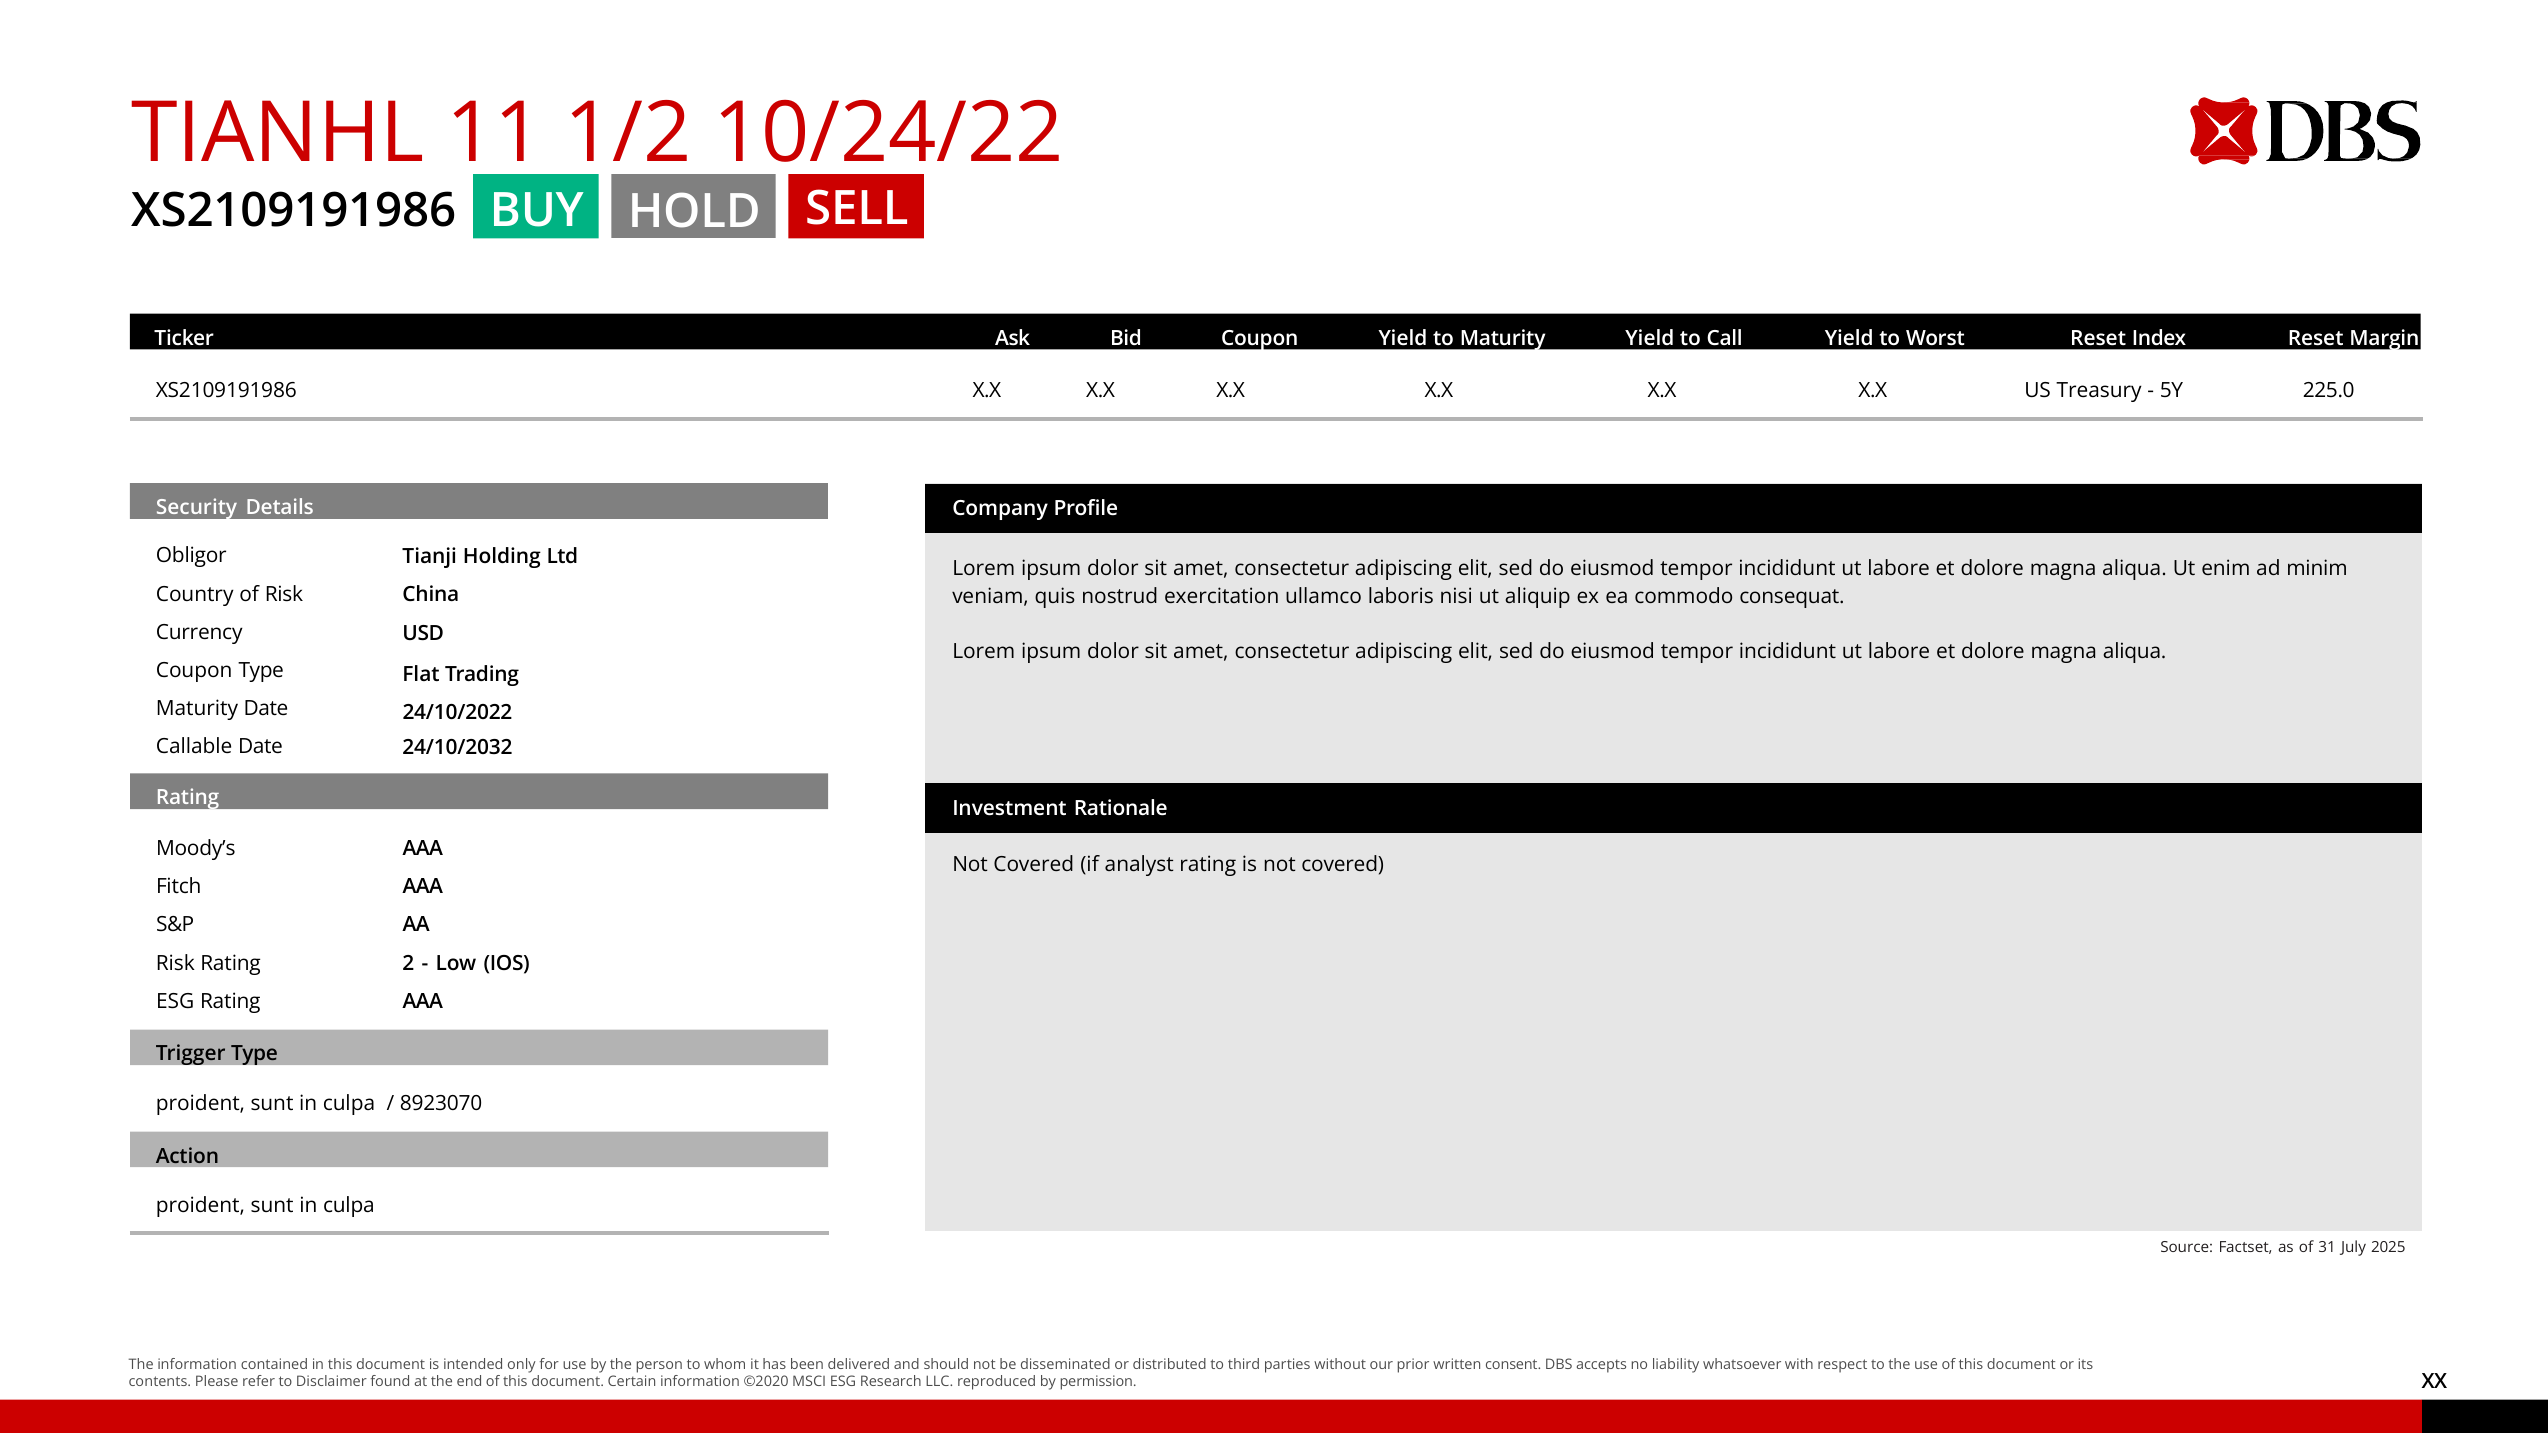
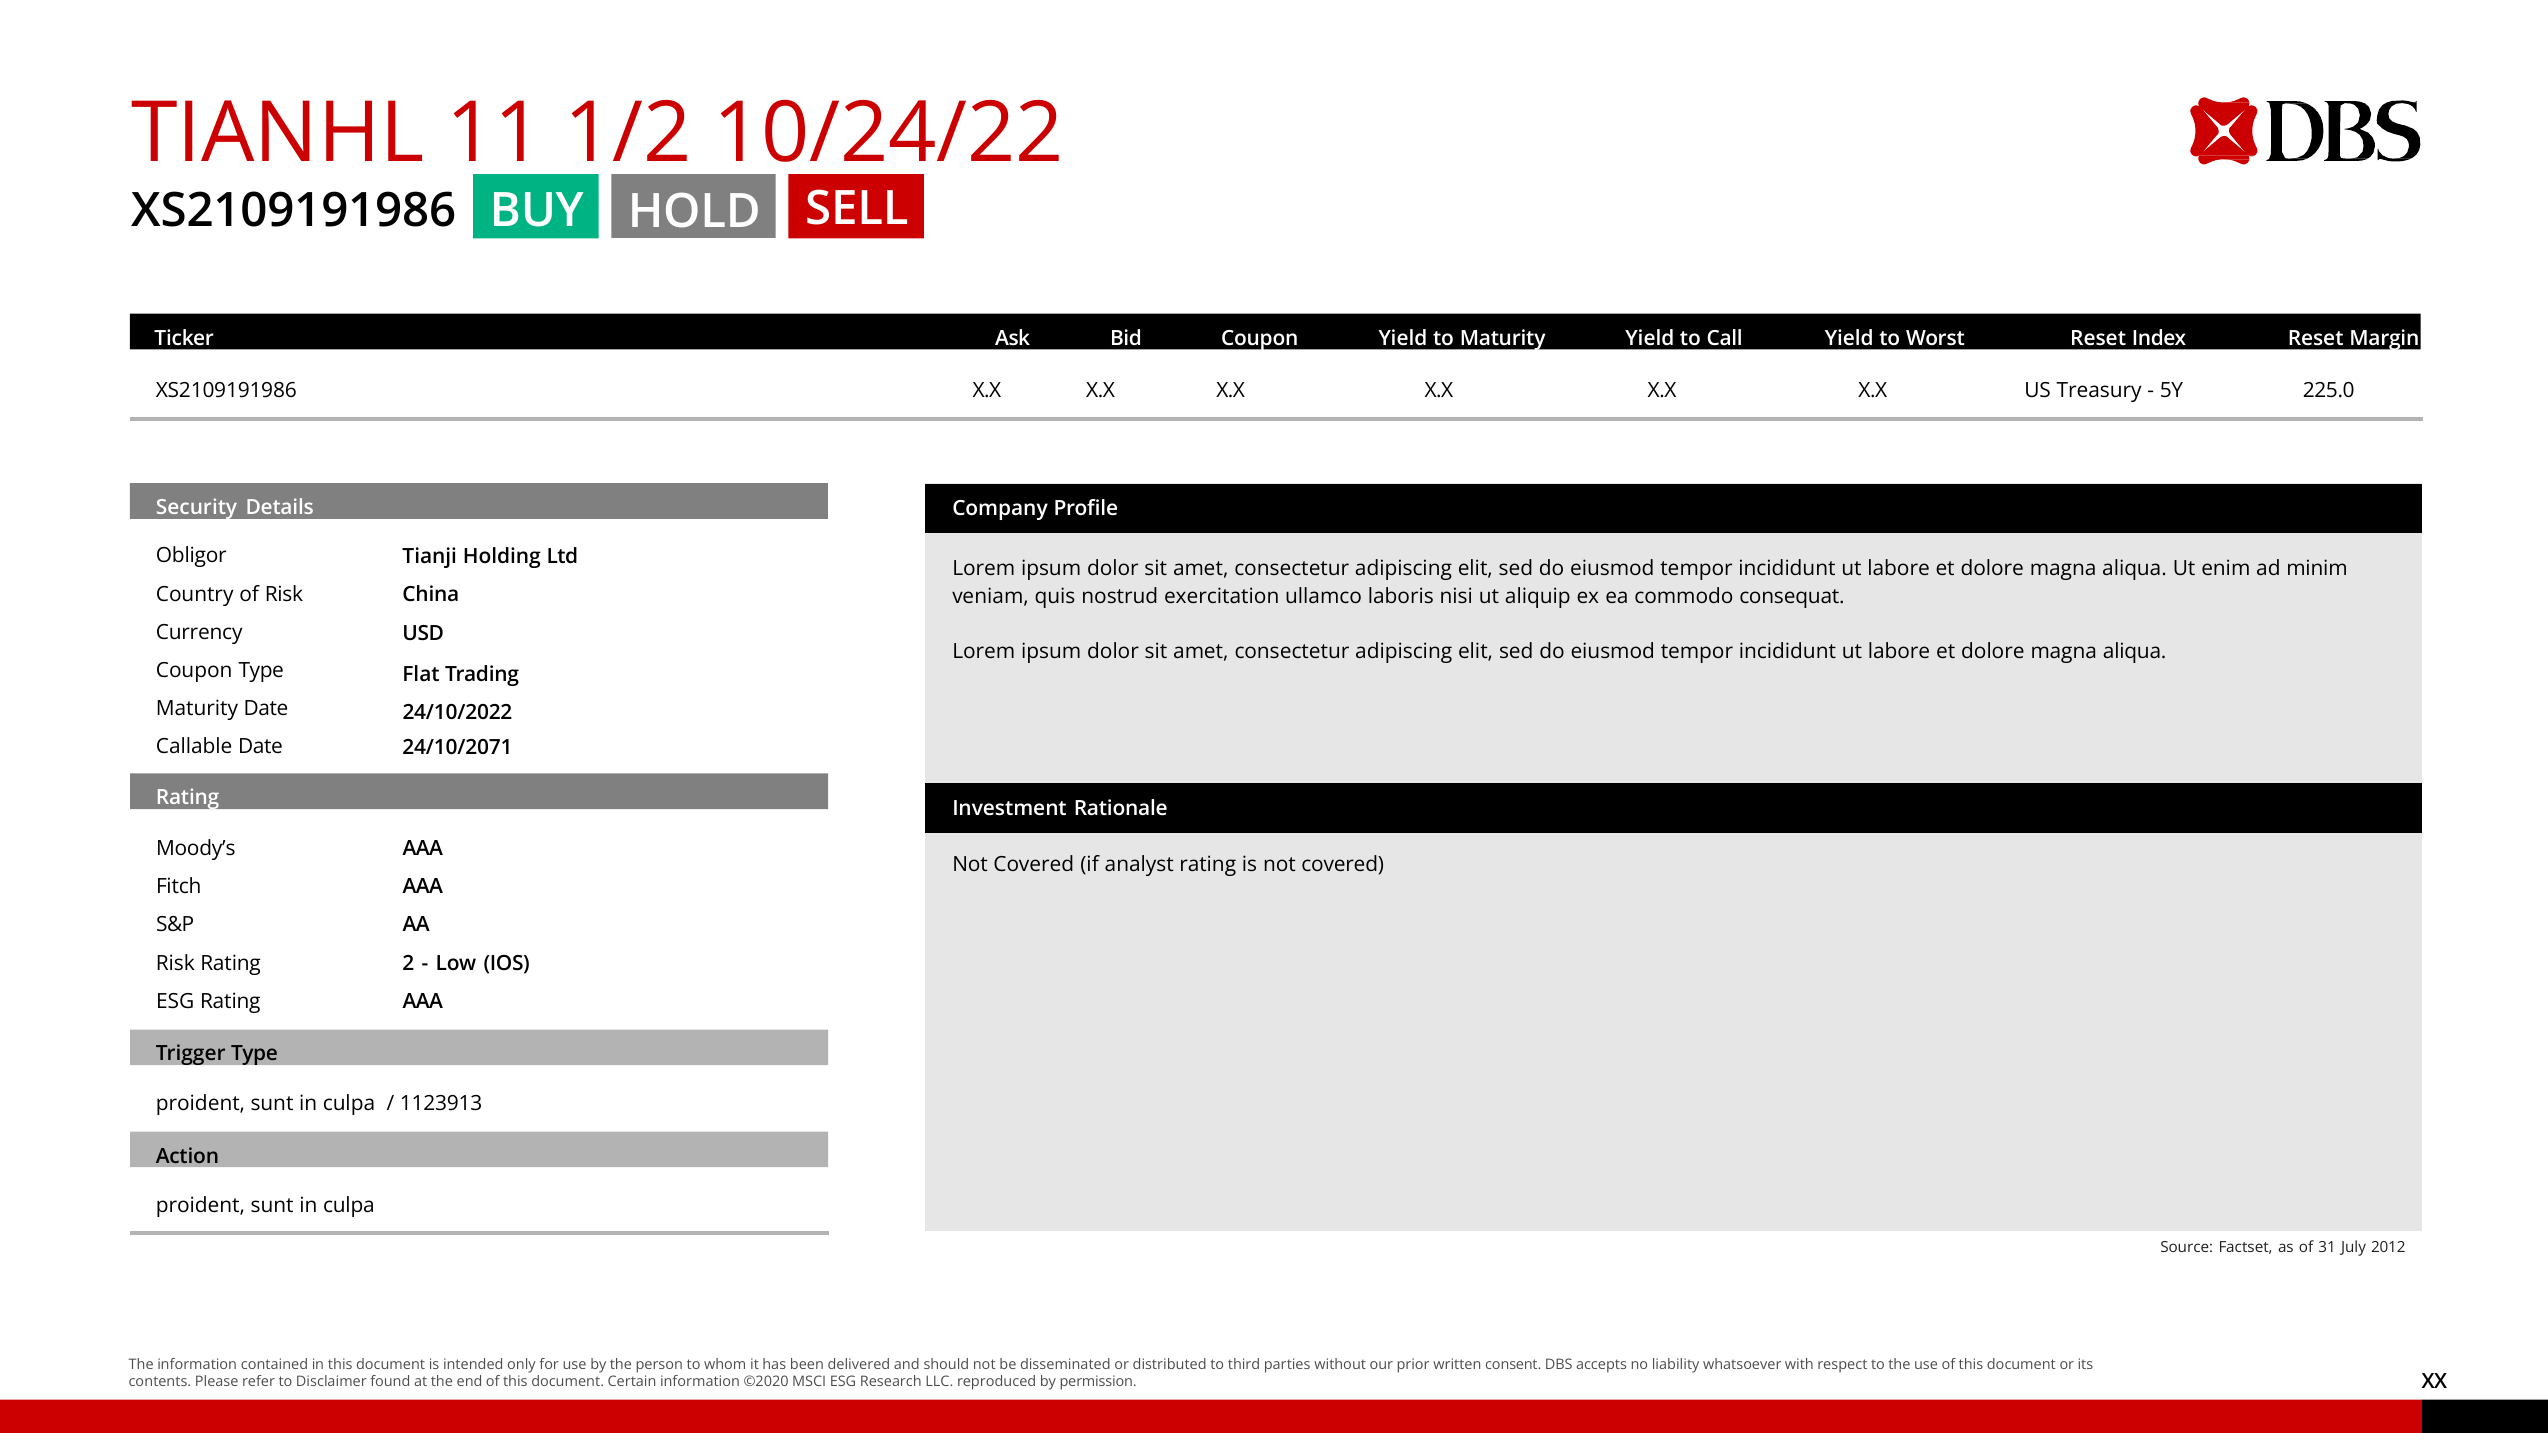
24/10/2032: 24/10/2032 -> 24/10/2071
8923070: 8923070 -> 1123913
2025: 2025 -> 2012
